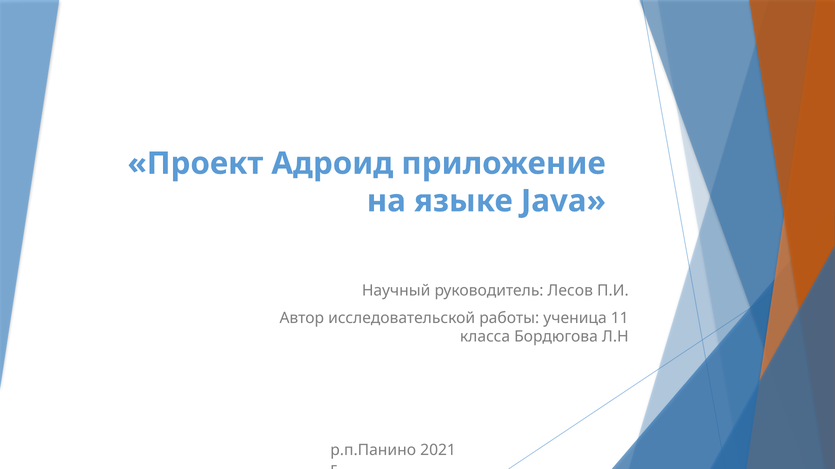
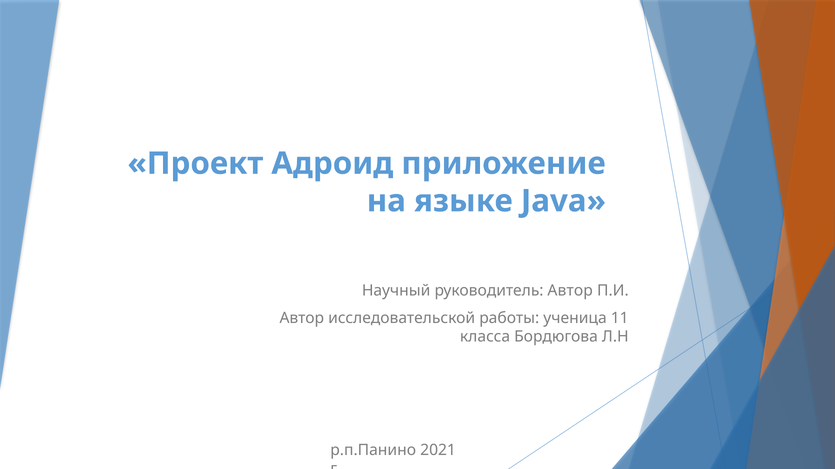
руководитель Лесов: Лесов -> Автор
